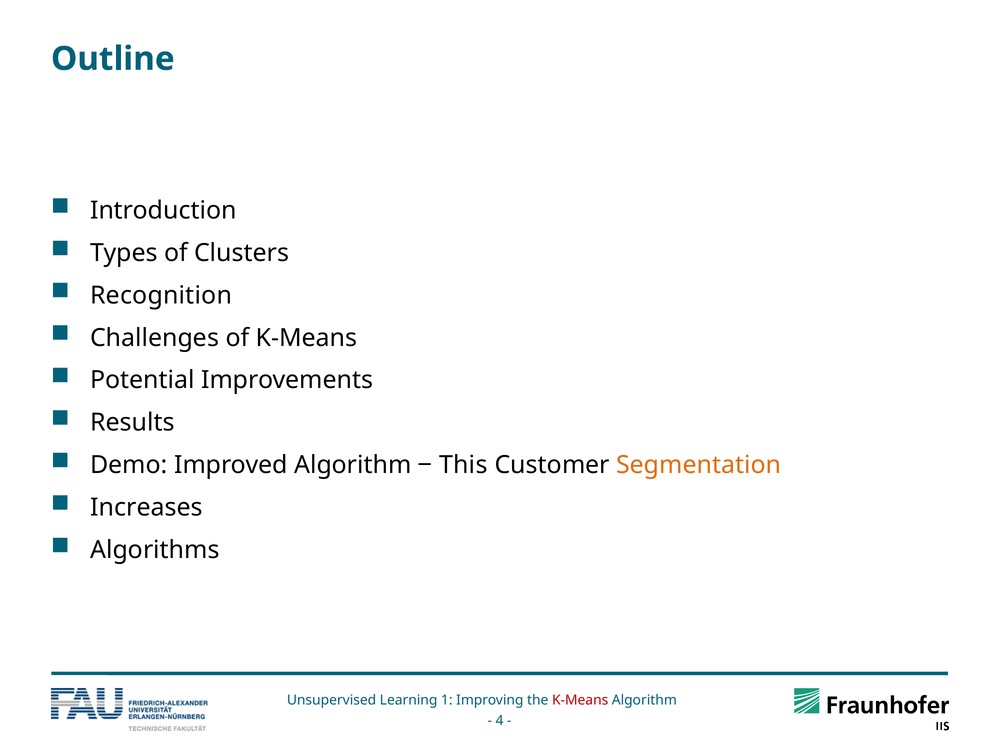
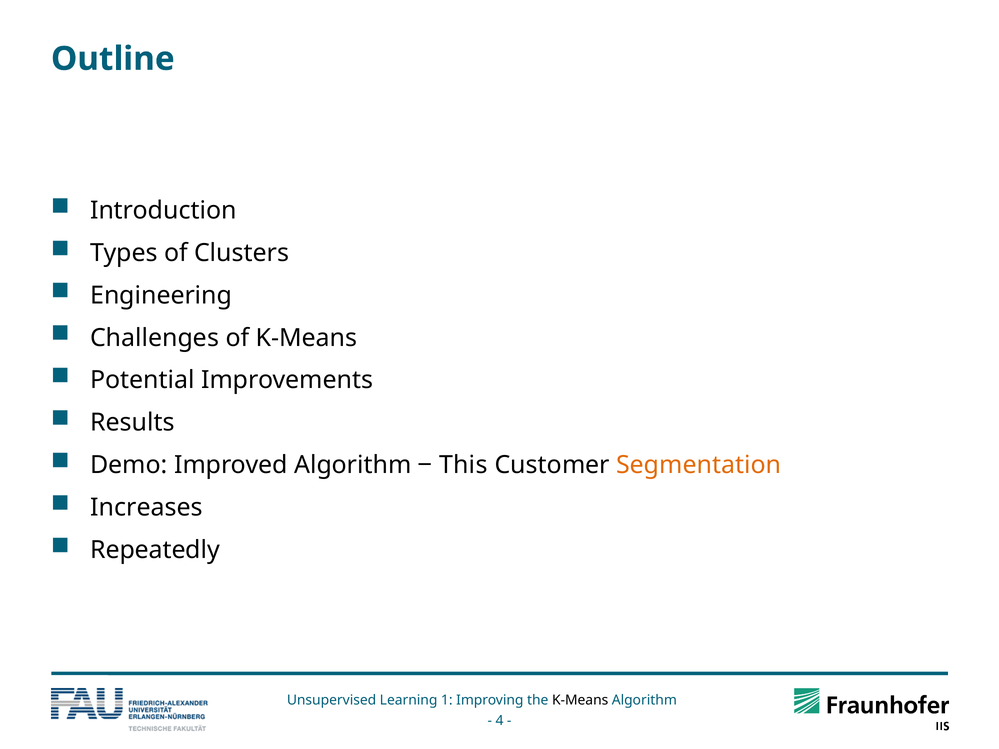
Recognition: Recognition -> Engineering
Algorithms: Algorithms -> Repeatedly
K-Means at (580, 700) colour: red -> black
